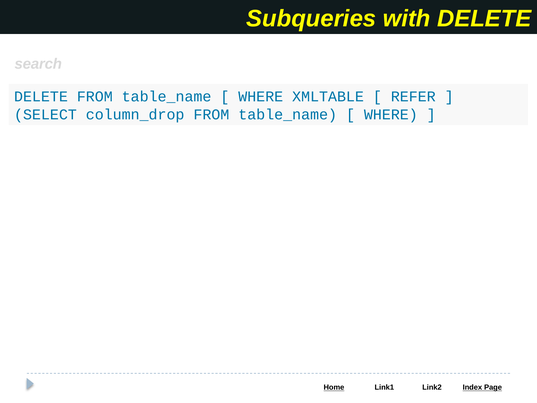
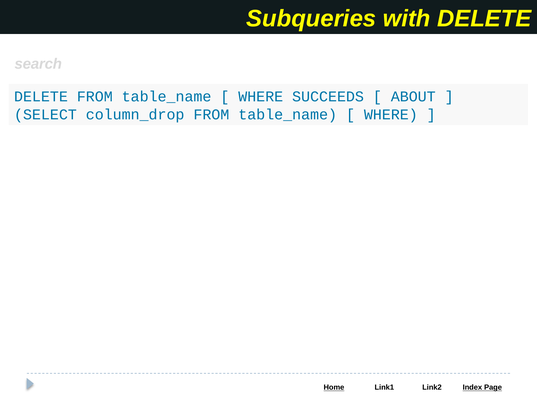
XMLTABLE: XMLTABLE -> SUCCEEDS
REFER: REFER -> ABOUT
